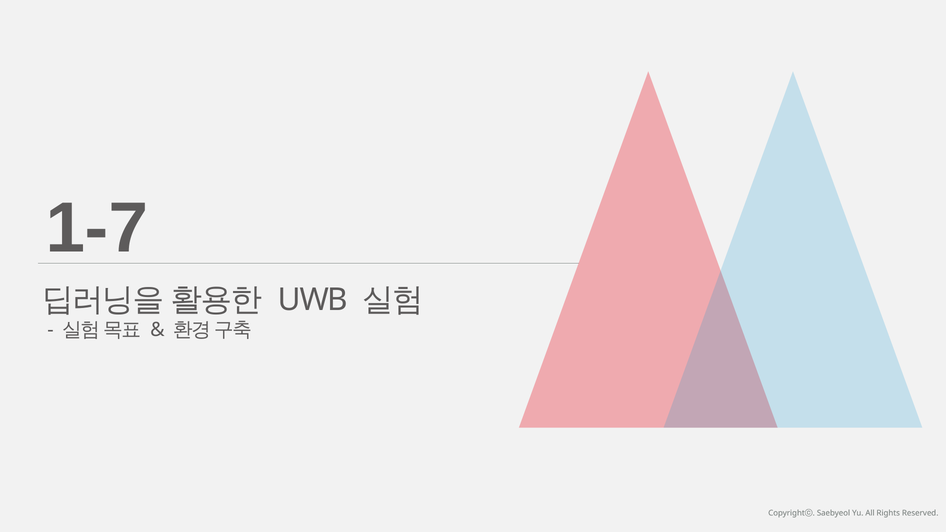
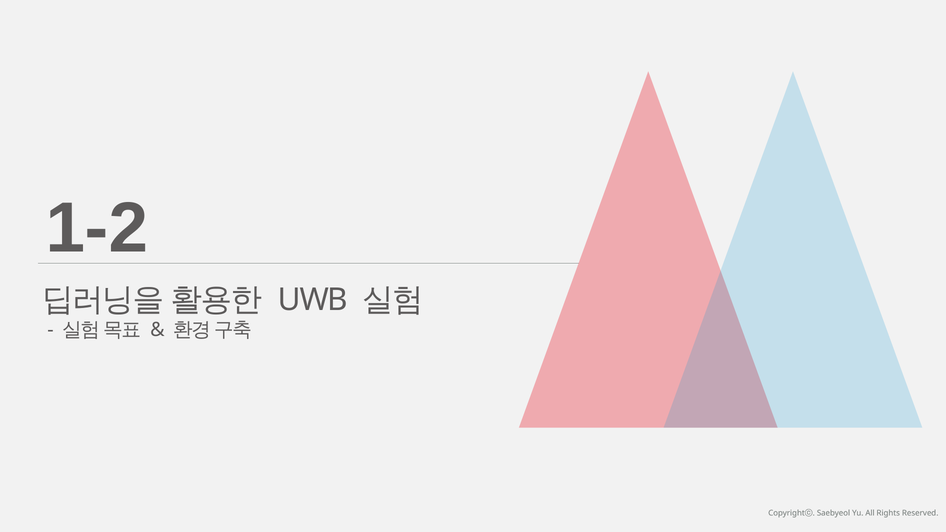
1-7: 1-7 -> 1-2
